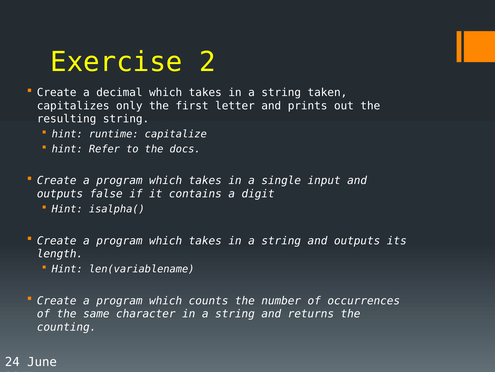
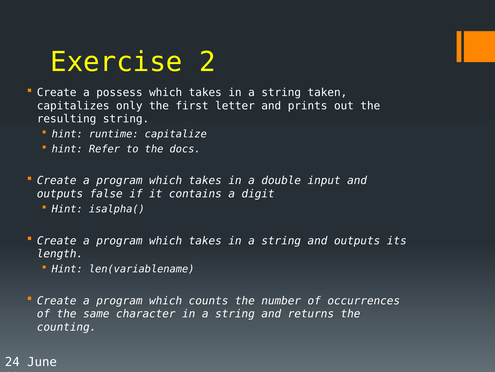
decimal: decimal -> possess
single: single -> double
